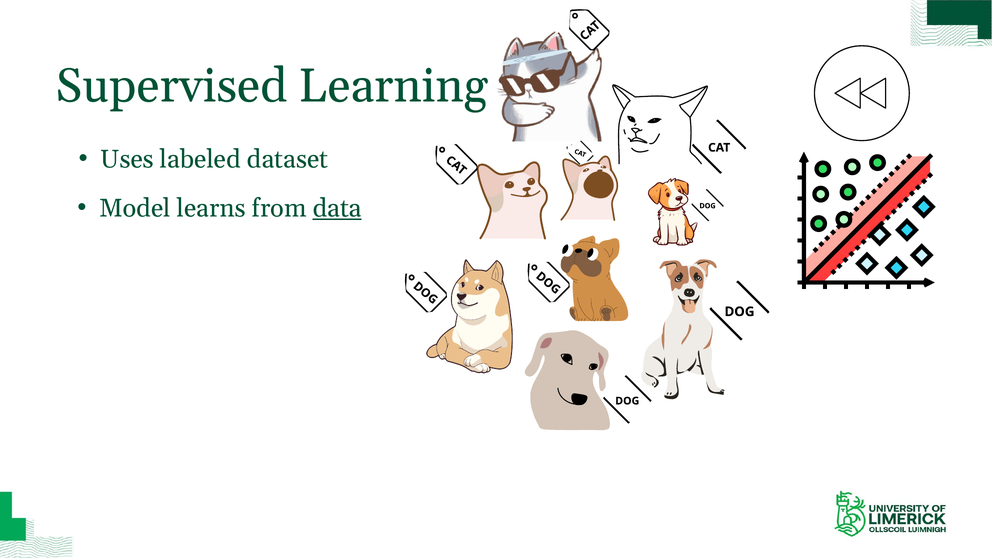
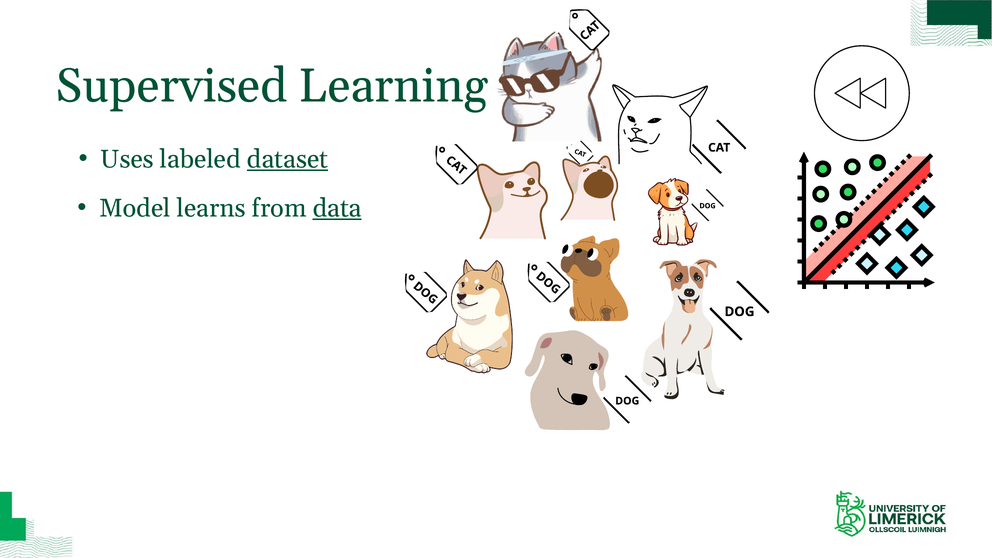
dataset underline: none -> present
